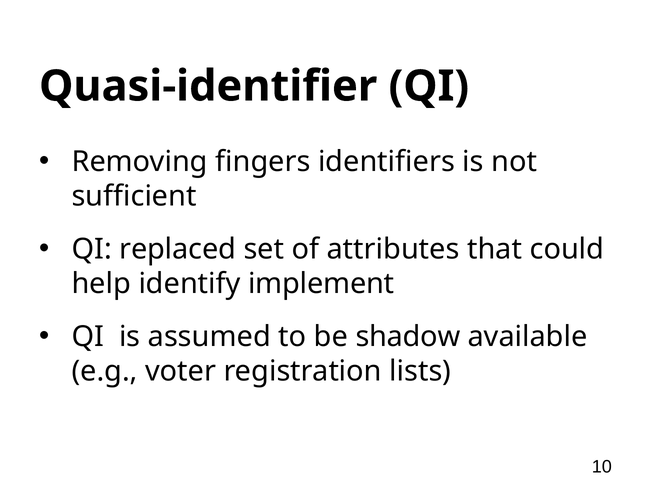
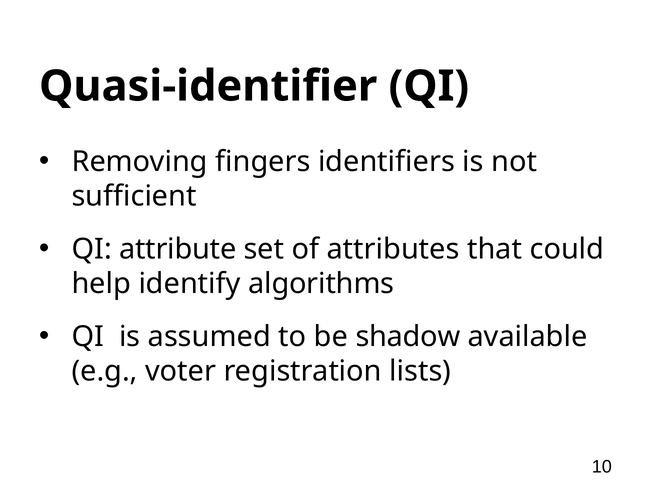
replaced: replaced -> attribute
implement: implement -> algorithms
